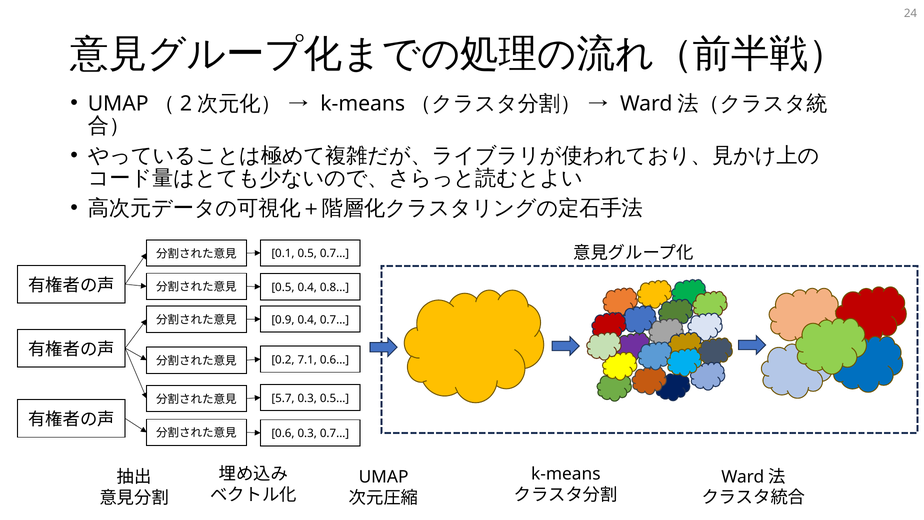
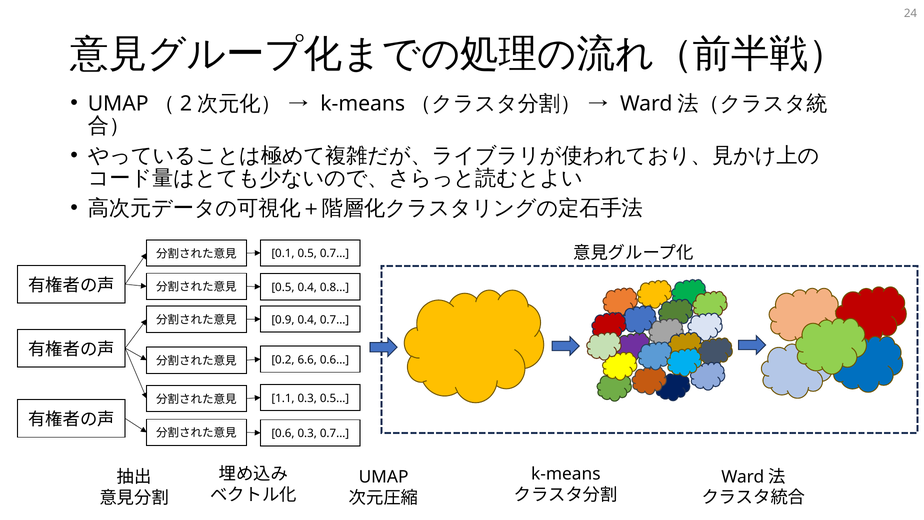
7.1: 7.1 -> 6.6
5.7: 5.7 -> 1.1
